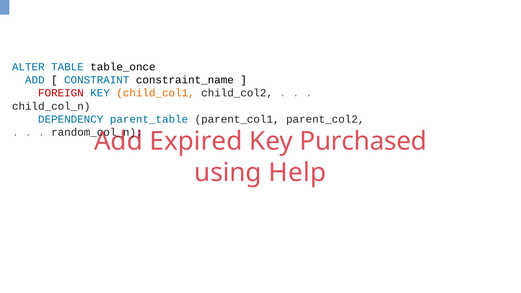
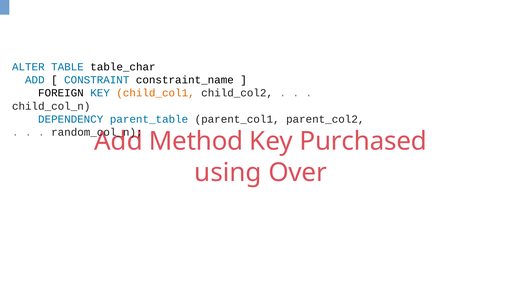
table_once: table_once -> table_char
FOREIGN colour: red -> black
Expired: Expired -> Method
Help: Help -> Over
